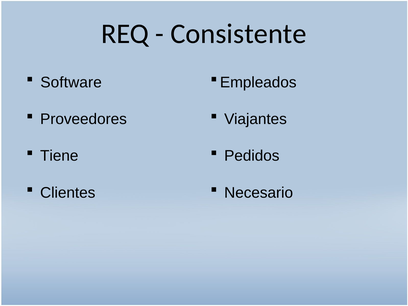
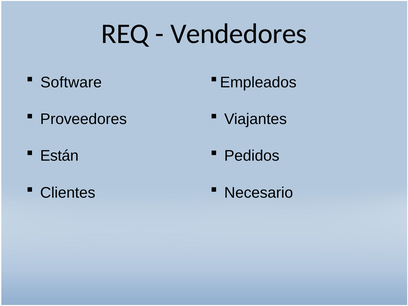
Consistente: Consistente -> Vendedores
Tiene: Tiene -> Están
